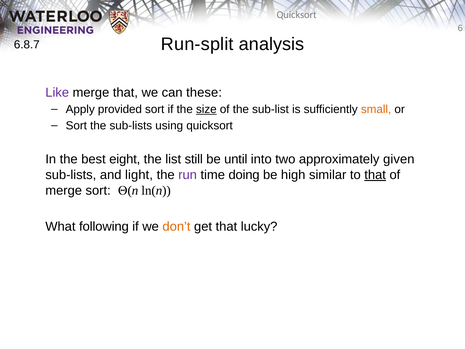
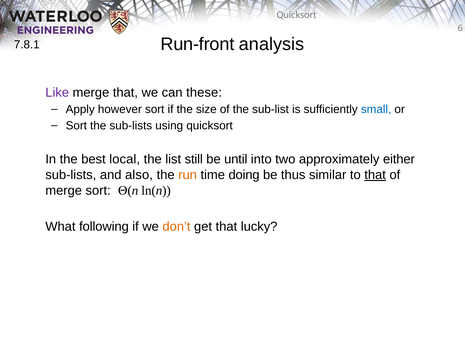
Run-split: Run-split -> Run-front
6.8.7: 6.8.7 -> 7.8.1
provided: provided -> however
size underline: present -> none
small colour: orange -> blue
eight: eight -> local
given: given -> either
light: light -> also
run colour: purple -> orange
high: high -> thus
